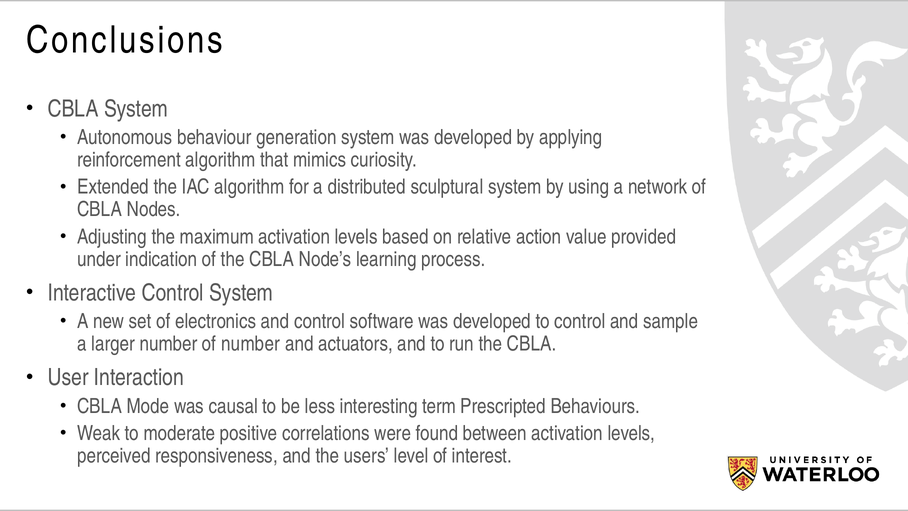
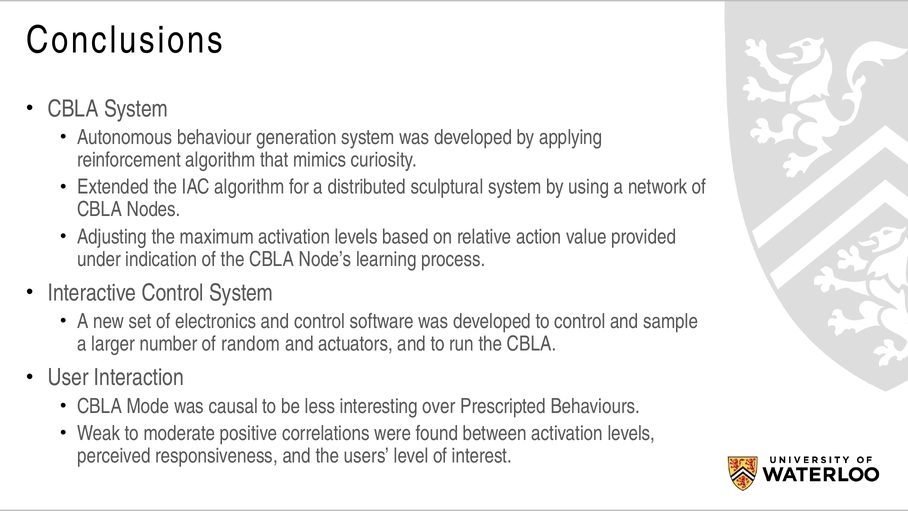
of number: number -> random
term: term -> over
